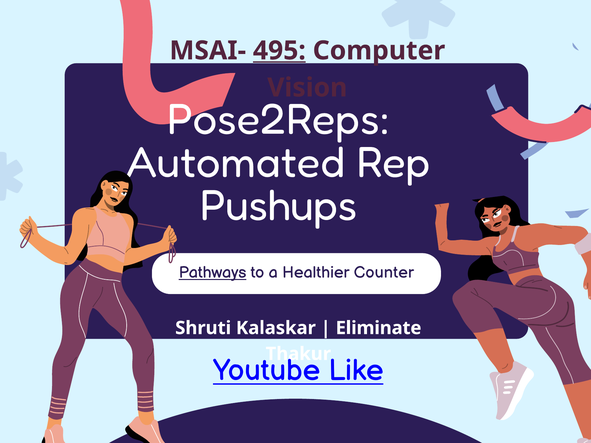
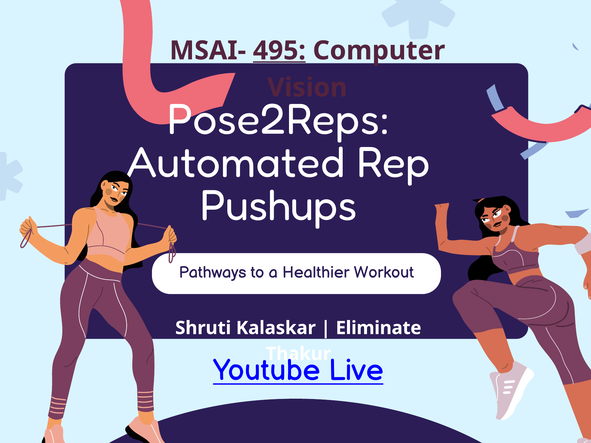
Pathways underline: present -> none
Counter: Counter -> Workout
Like: Like -> Live
